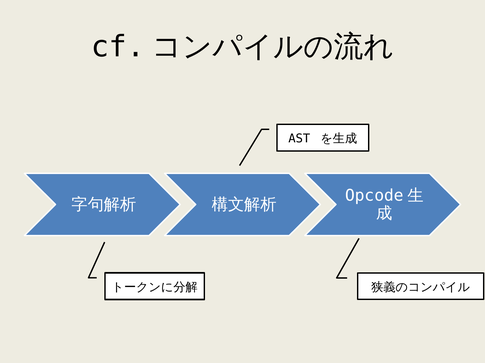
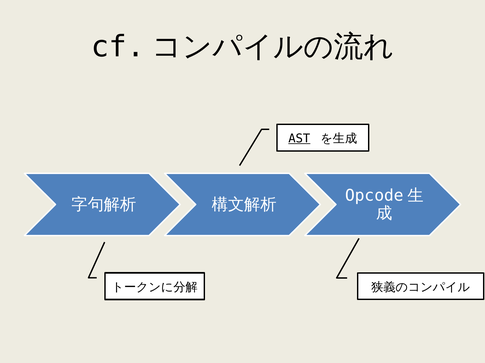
AST underline: none -> present
